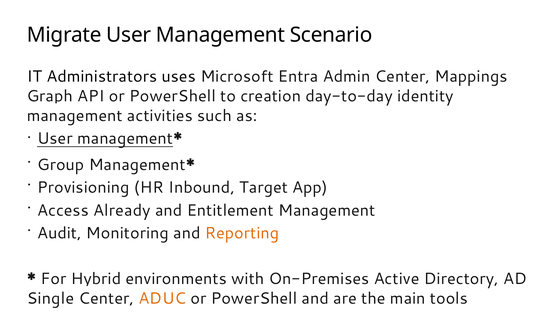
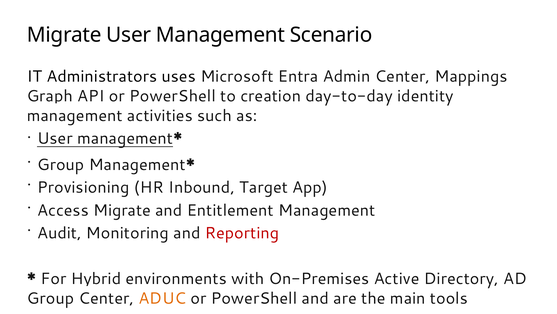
Access Already: Already -> Migrate
Reporting colour: orange -> red
Single at (50, 298): Single -> Group
